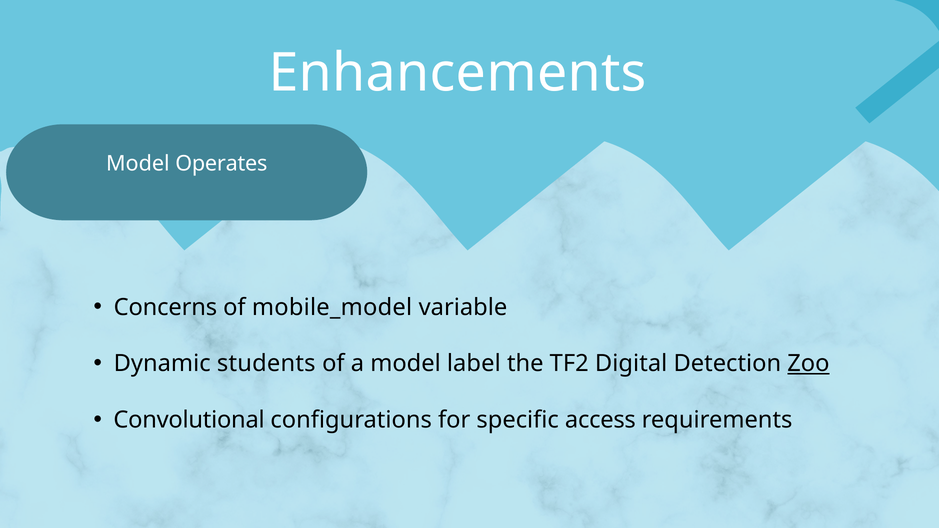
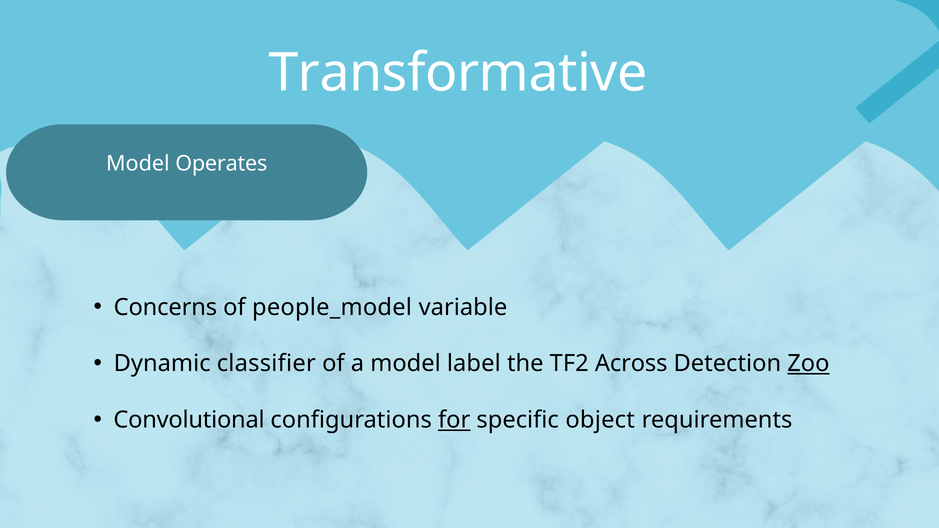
Enhancements: Enhancements -> Transformative
mobile_model: mobile_model -> people_model
students: students -> classifier
Digital: Digital -> Across
for underline: none -> present
access: access -> object
